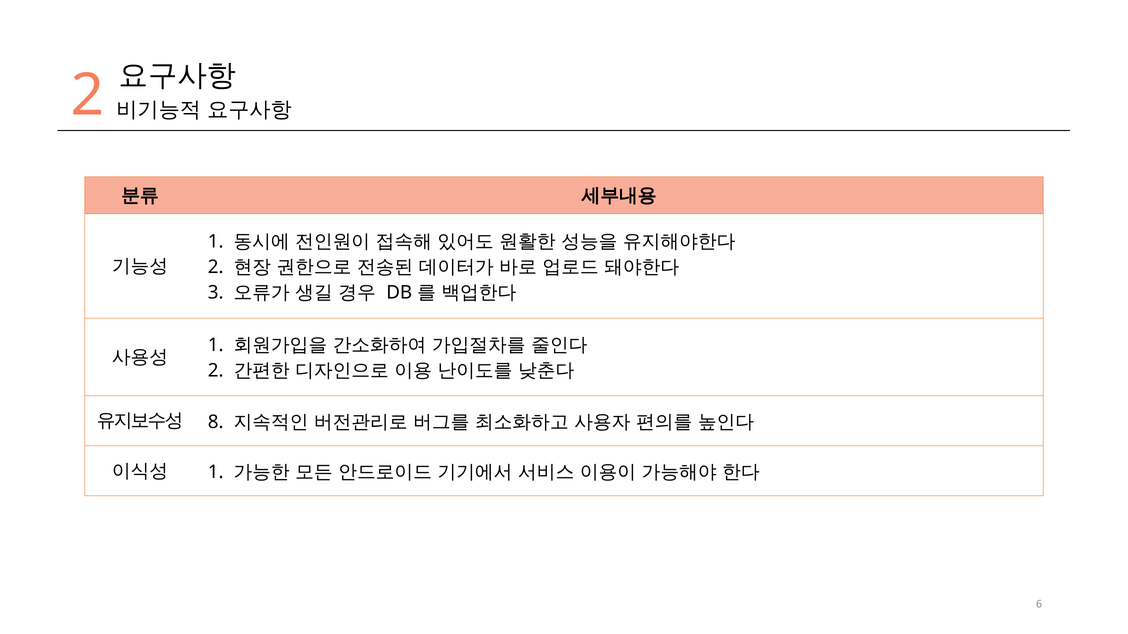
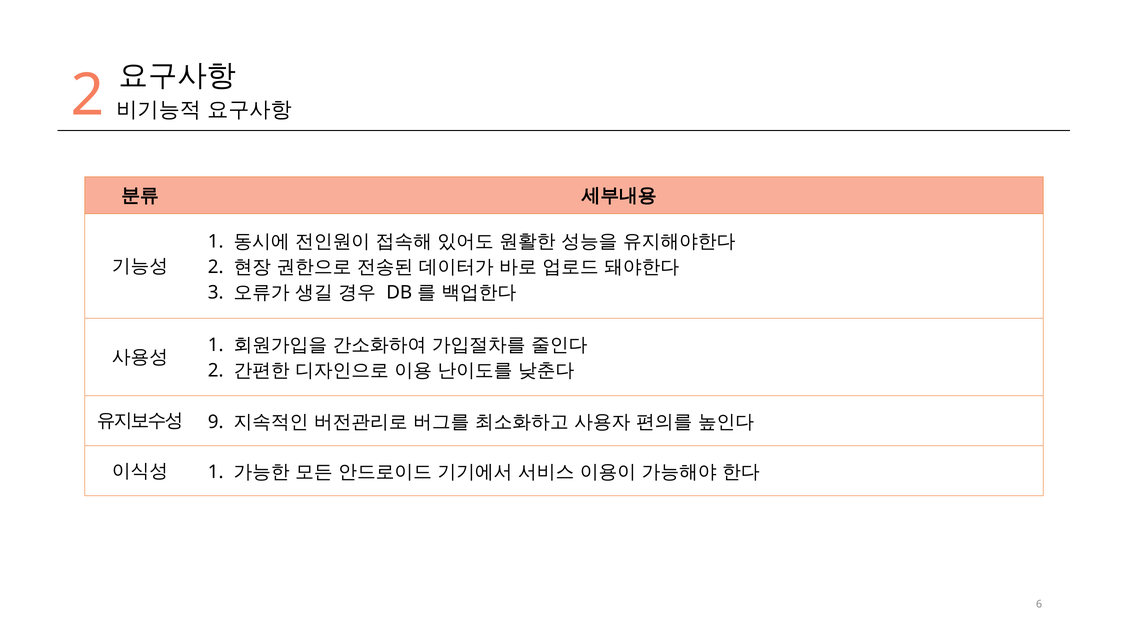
8: 8 -> 9
